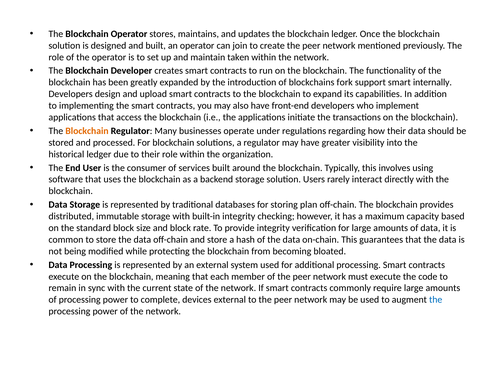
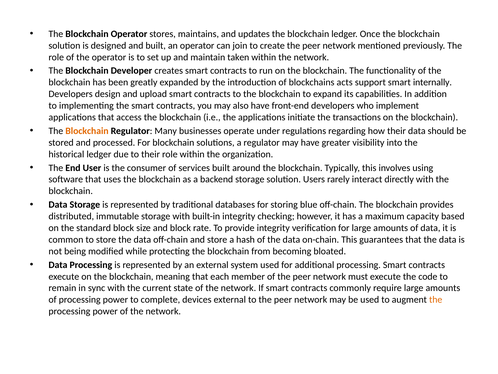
fork: fork -> acts
plan: plan -> blue
the at (436, 299) colour: blue -> orange
